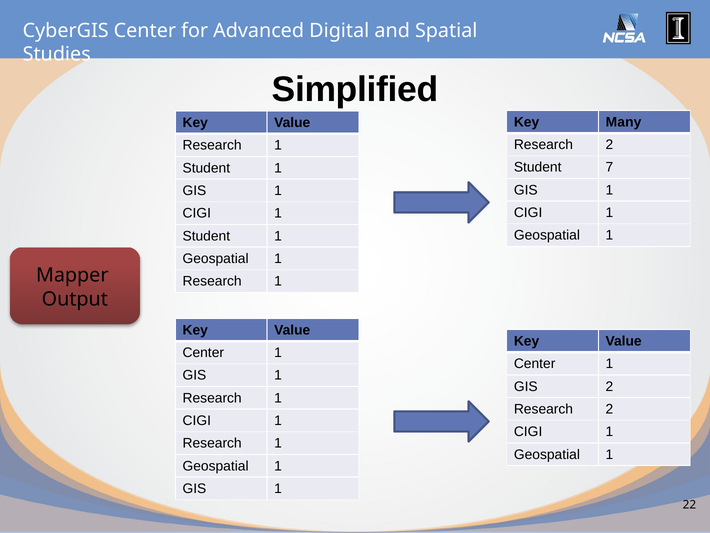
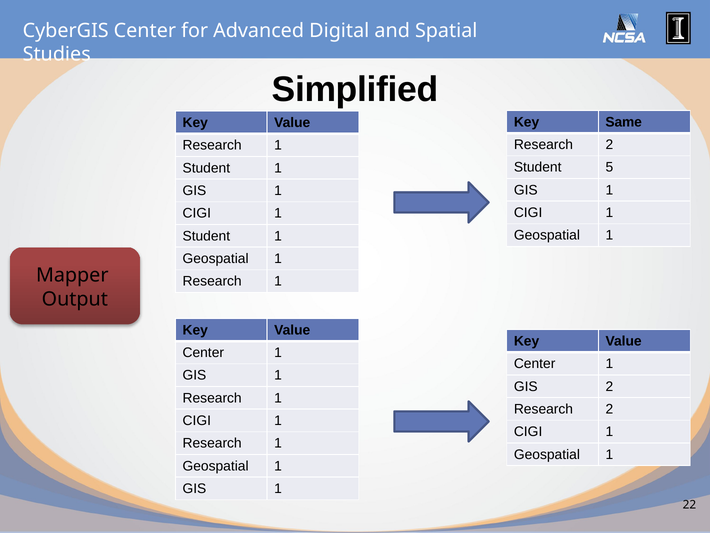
Many: Many -> Same
7: 7 -> 5
